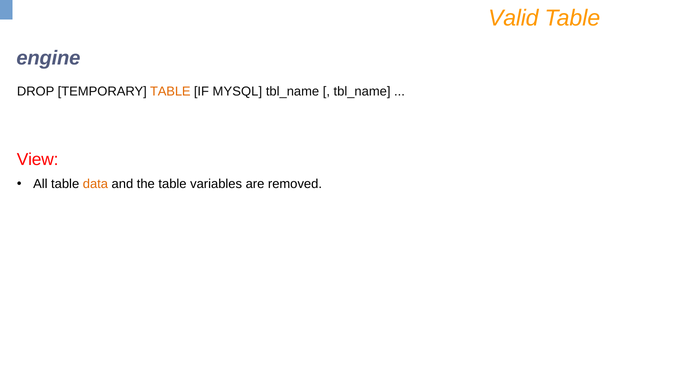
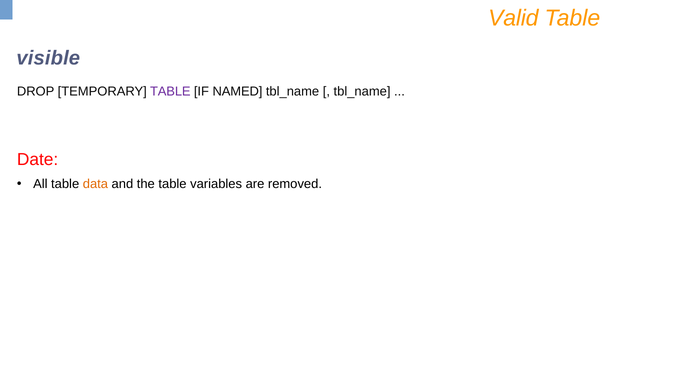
engine: engine -> visible
TABLE at (170, 92) colour: orange -> purple
MYSQL: MYSQL -> NAMED
View: View -> Date
